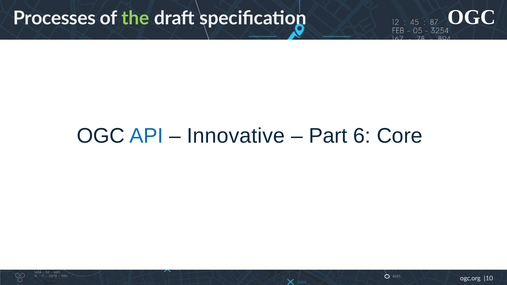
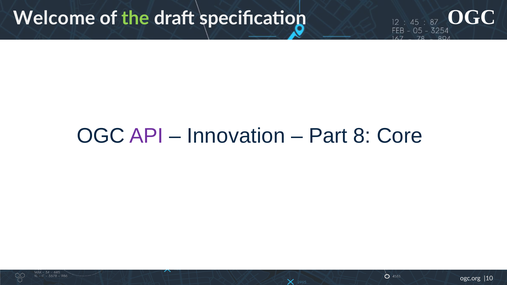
Processes: Processes -> Welcome
API colour: blue -> purple
Innovative: Innovative -> Innovation
6: 6 -> 8
